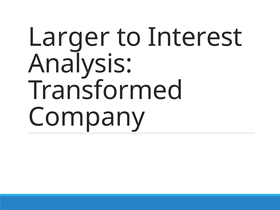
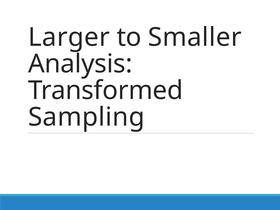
Interest: Interest -> Smaller
Company: Company -> Sampling
